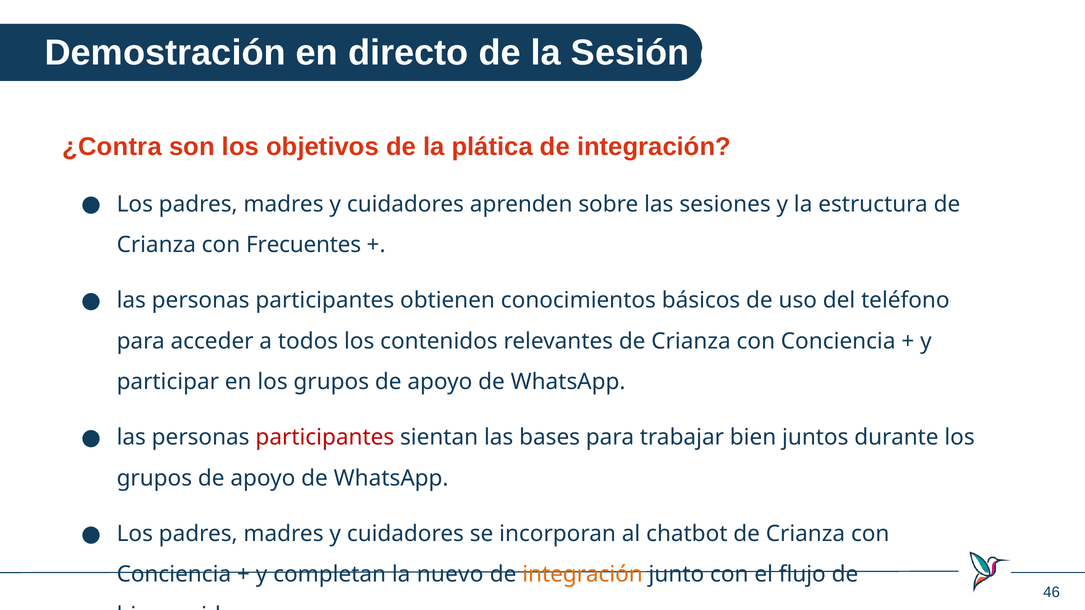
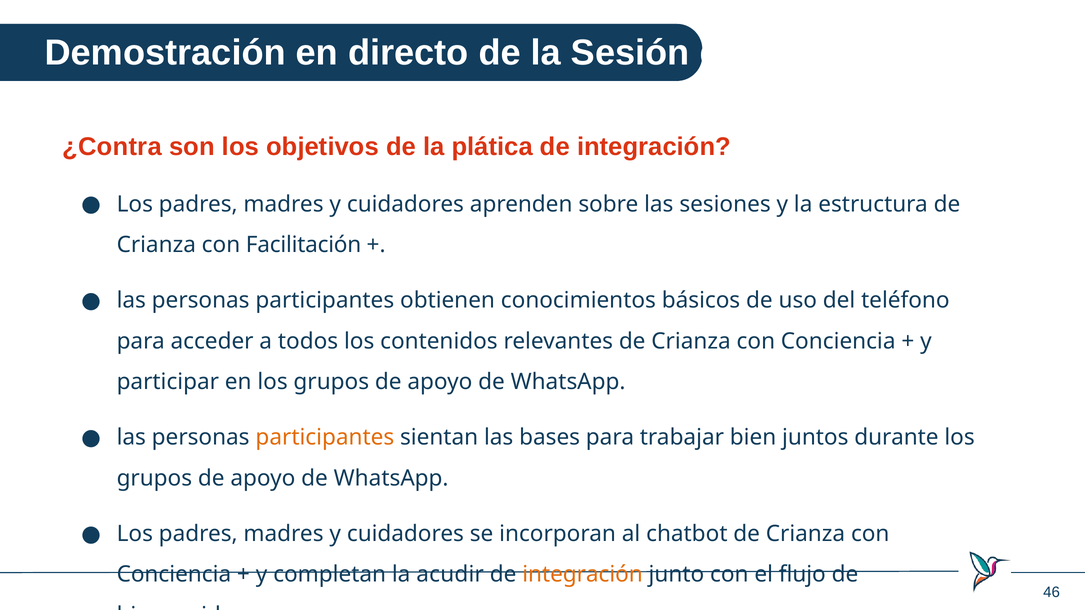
Frecuentes: Frecuentes -> Facilitación
participantes at (325, 438) colour: red -> orange
nuevo: nuevo -> acudir
